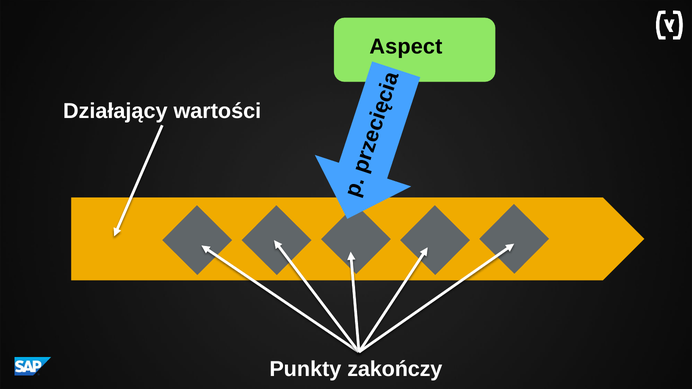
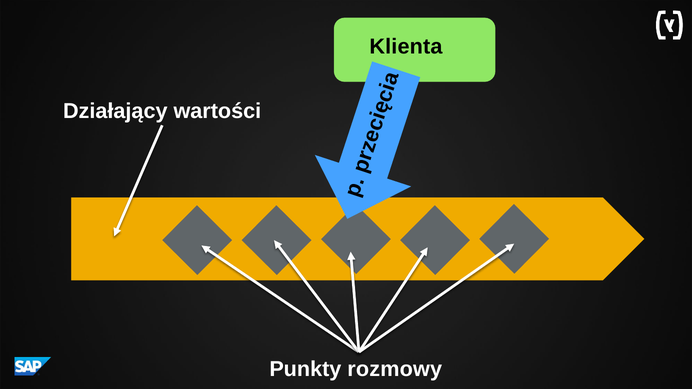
Aspect: Aspect -> Klienta
zakończy: zakończy -> rozmowy
